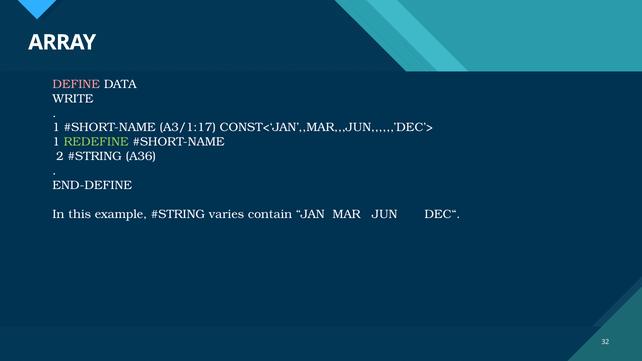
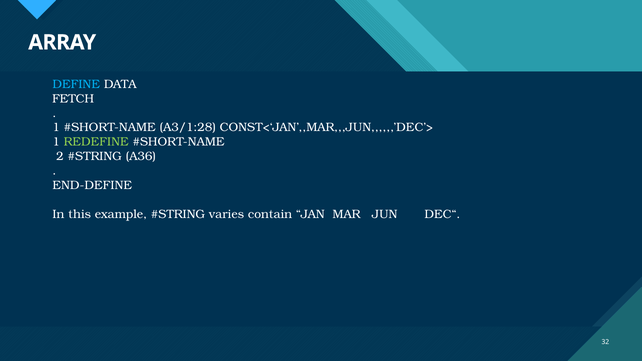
DEFINE colour: pink -> light blue
WRITE: WRITE -> FETCH
A3/1:17: A3/1:17 -> A3/1:28
